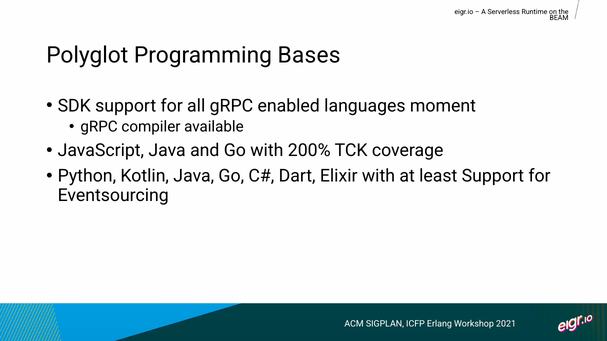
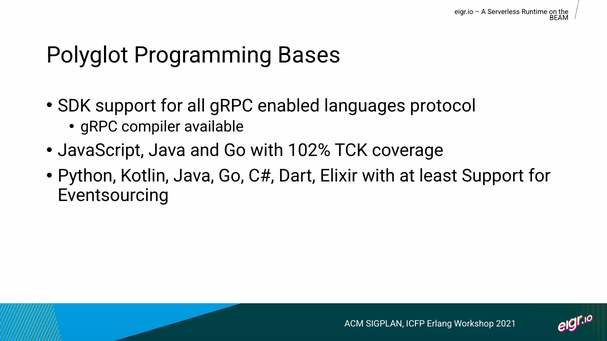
moment: moment -> protocol
200%: 200% -> 102%
